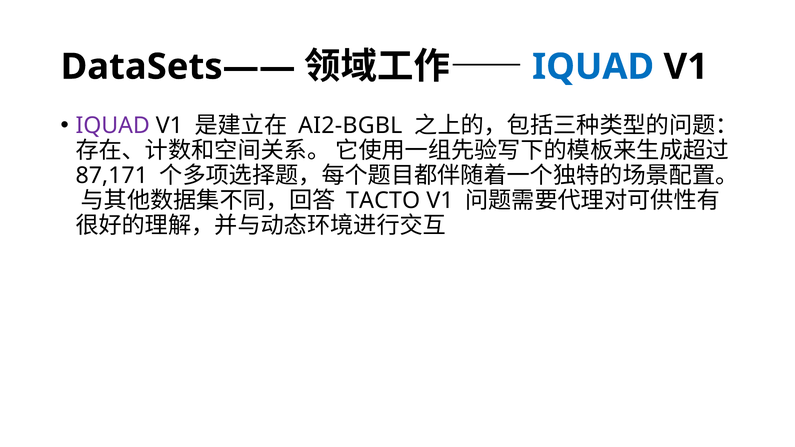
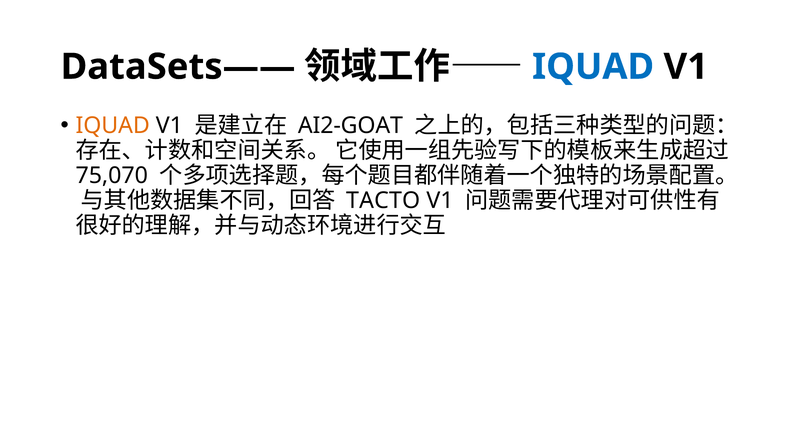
IQUAD at (113, 126) colour: purple -> orange
AI2-BGBL: AI2-BGBL -> AI2-GOAT
87,171: 87,171 -> 75,070
